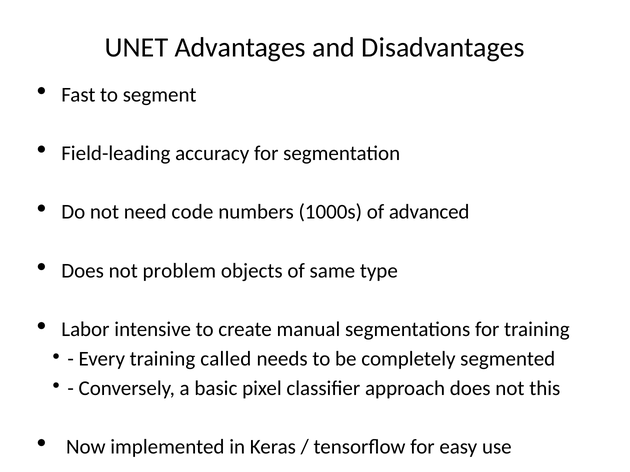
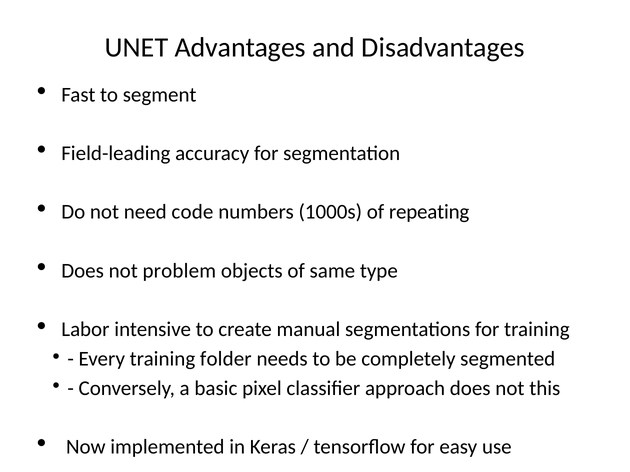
advanced: advanced -> repeating
called: called -> folder
